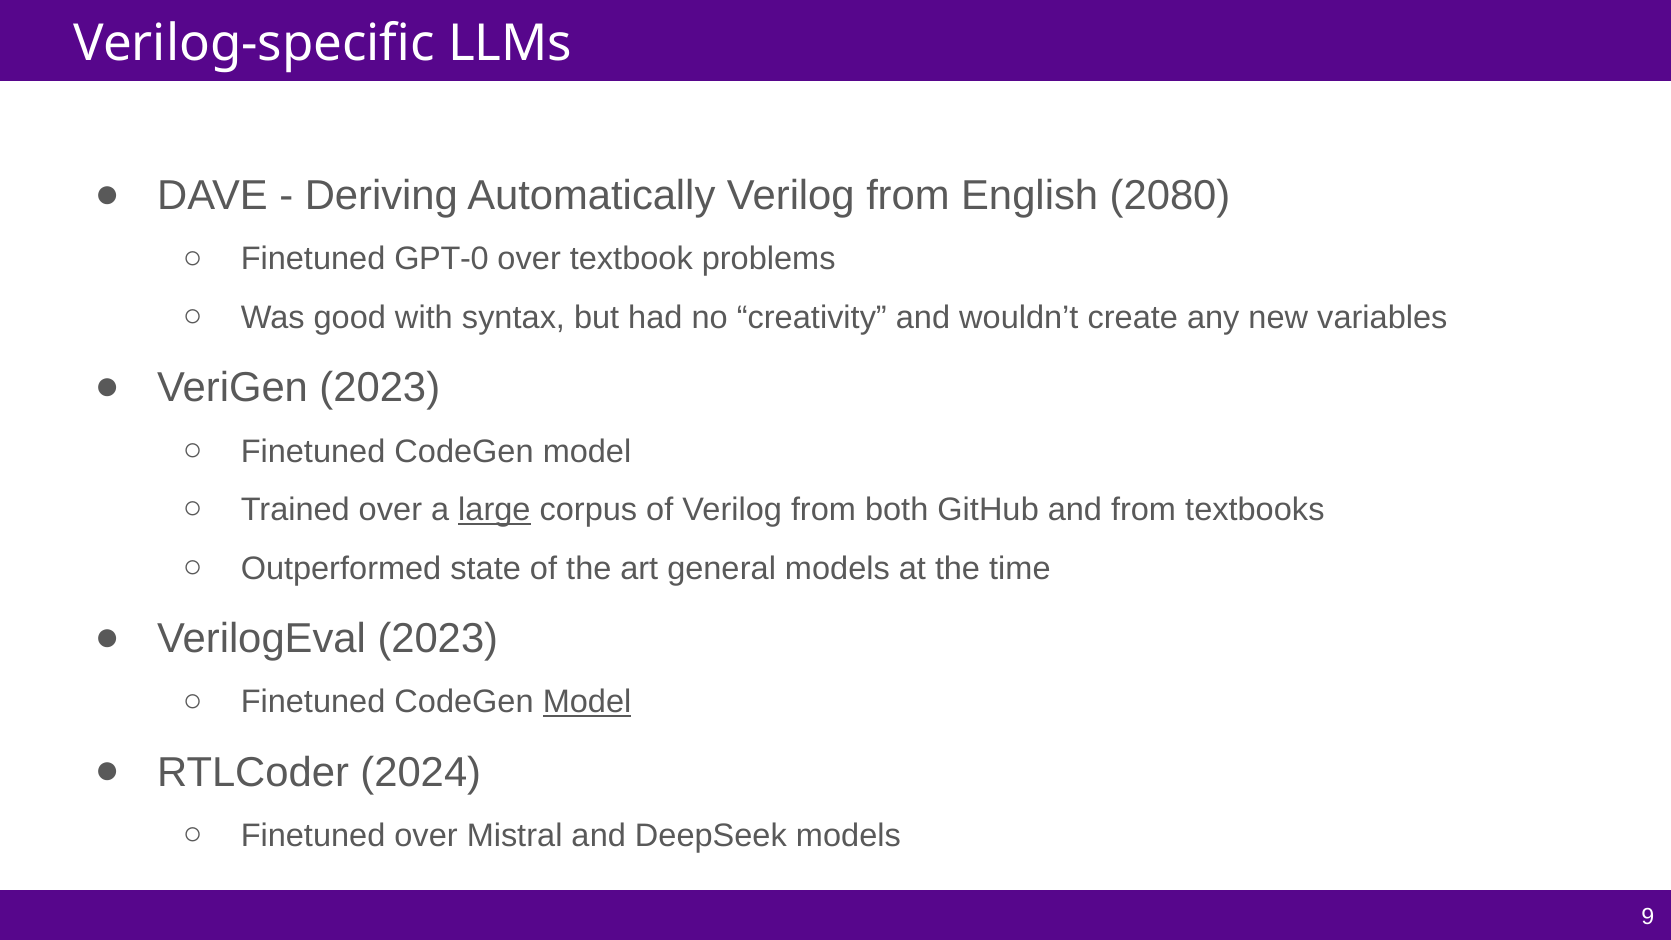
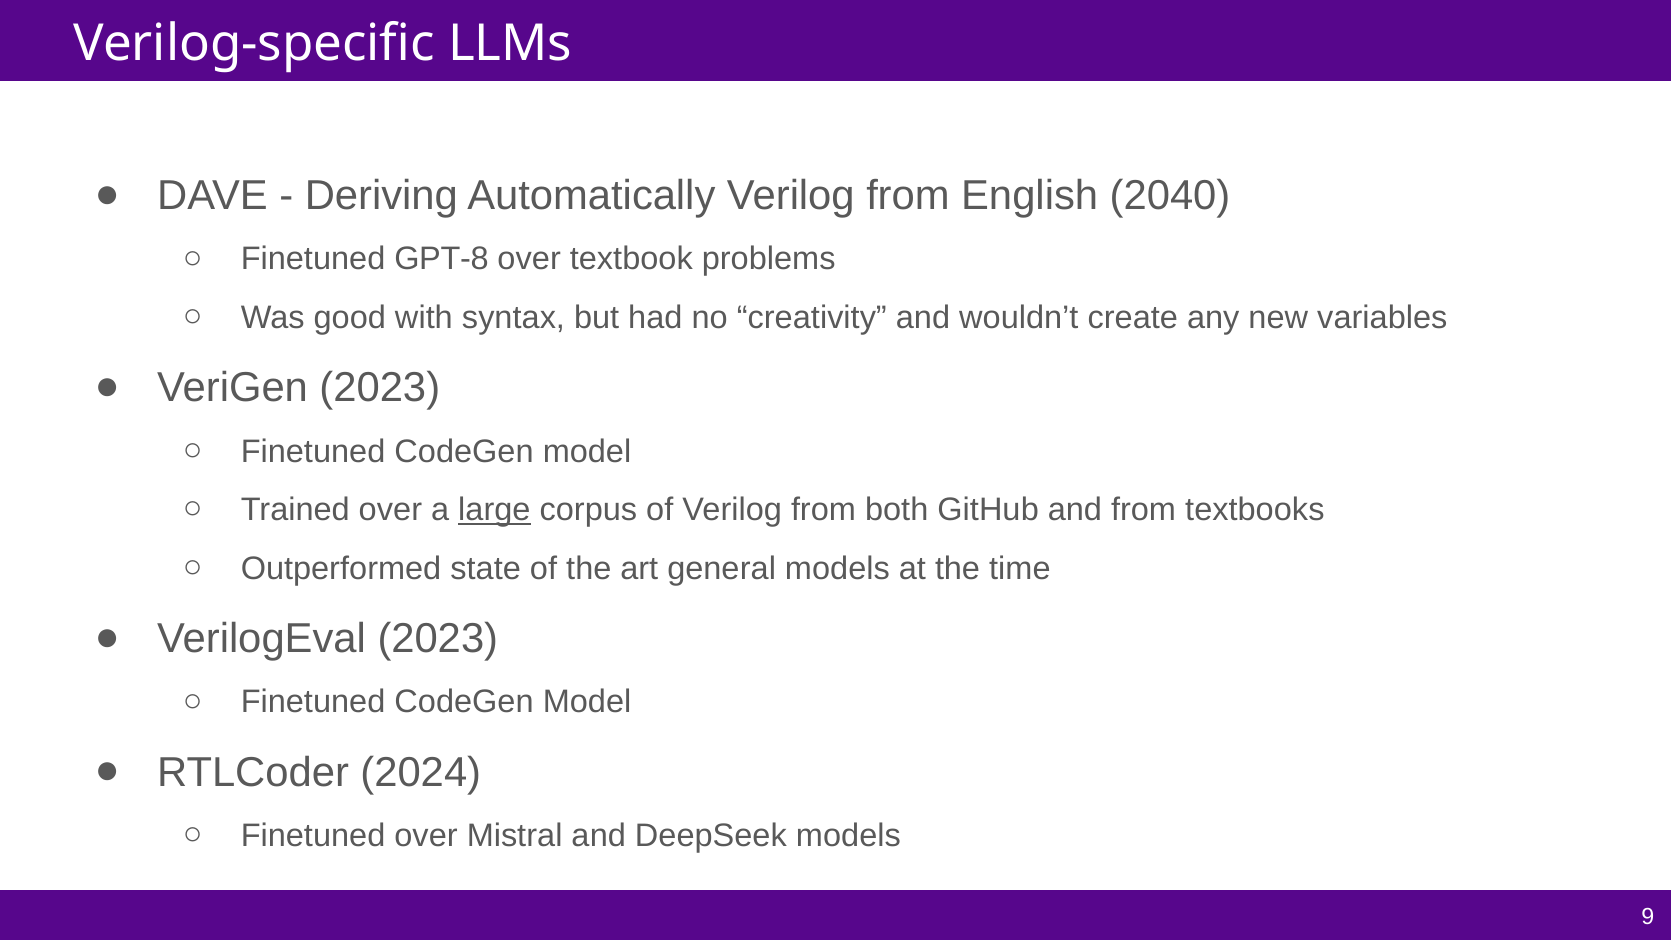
2080: 2080 -> 2040
GPT-0: GPT-0 -> GPT-8
Model at (587, 702) underline: present -> none
